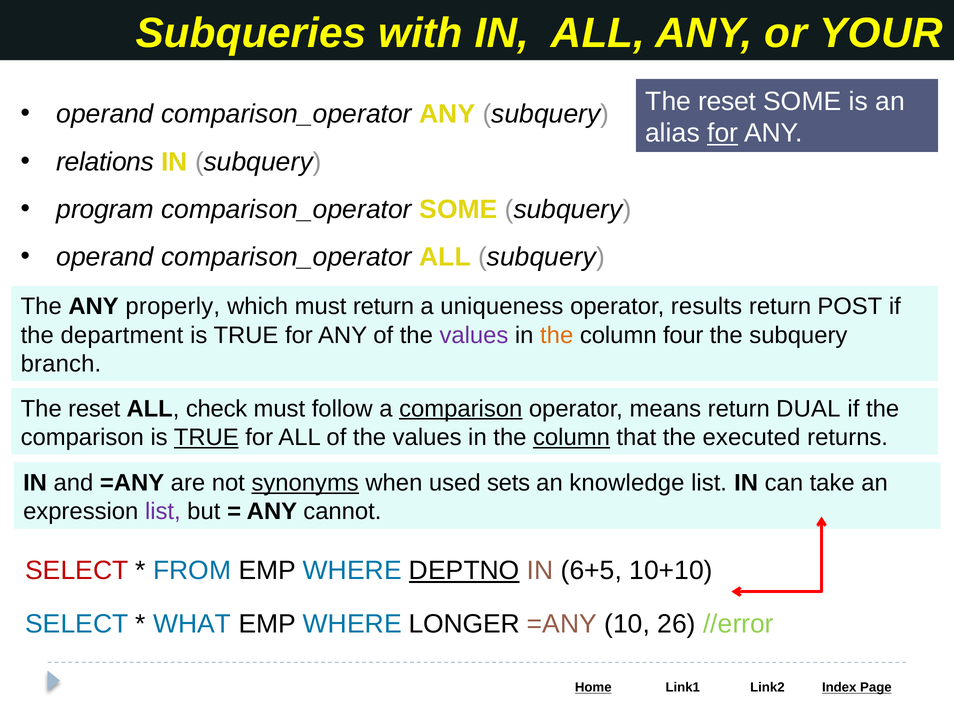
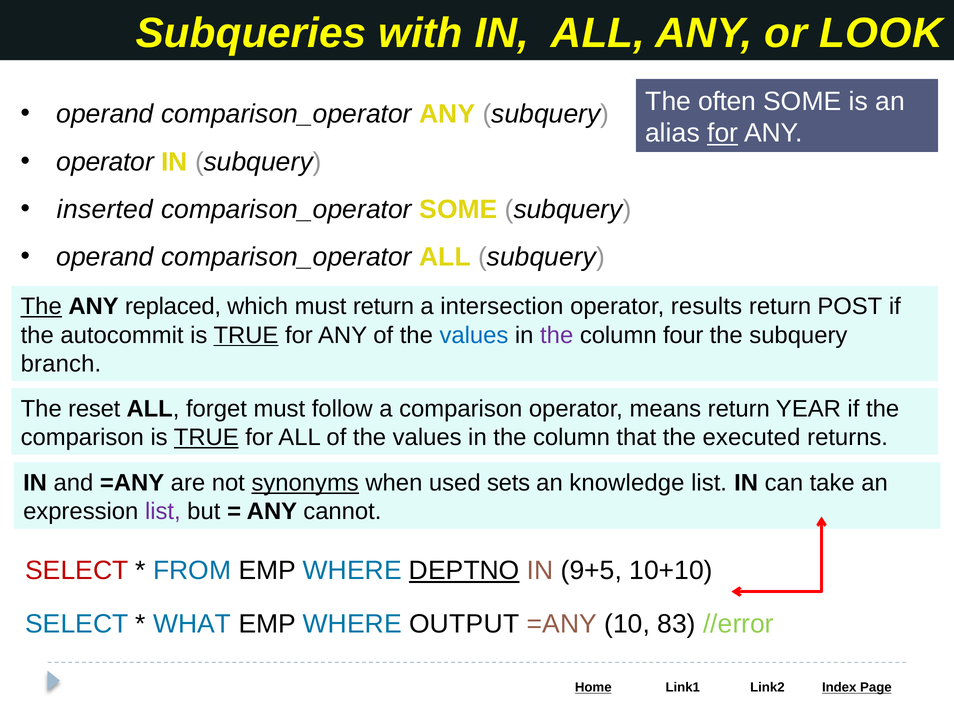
YOUR: YOUR -> LOOK
reset at (727, 101): reset -> often
relations at (105, 162): relations -> operator
program: program -> inserted
The at (41, 307) underline: none -> present
properly: properly -> replaced
uniqueness: uniqueness -> intersection
department: department -> autocommit
TRUE at (246, 335) underline: none -> present
values at (474, 335) colour: purple -> blue
the at (557, 335) colour: orange -> purple
check: check -> forget
comparison at (461, 409) underline: present -> none
DUAL: DUAL -> YEAR
column at (571, 438) underline: present -> none
6+5: 6+5 -> 9+5
LONGER: LONGER -> OUTPUT
26: 26 -> 83
